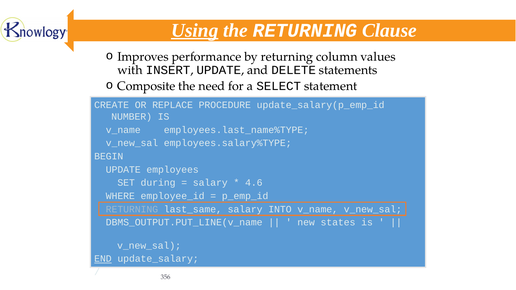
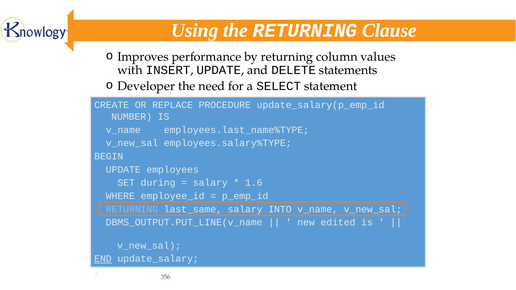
Using underline: present -> none
Composite: Composite -> Developer
4.6: 4.6 -> 1.6
states: states -> edited
